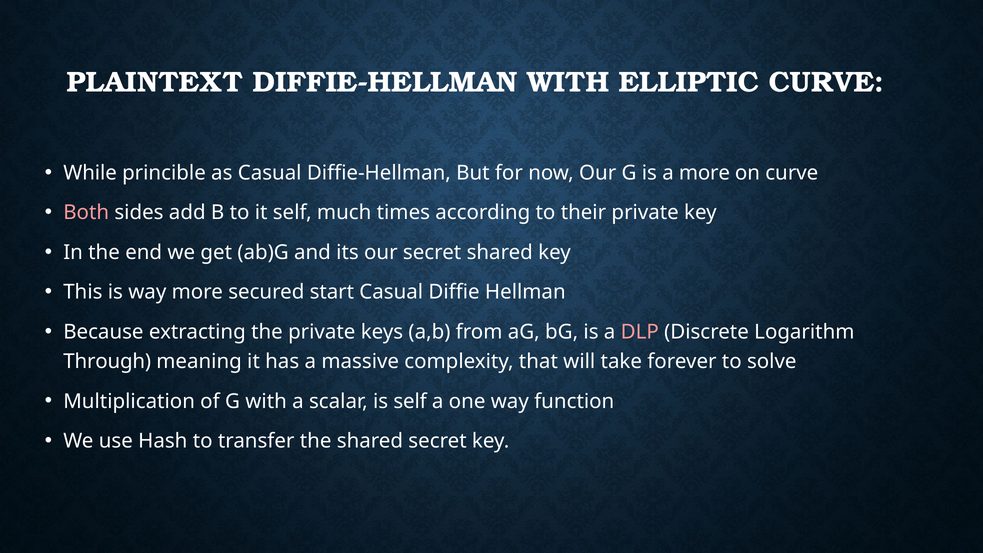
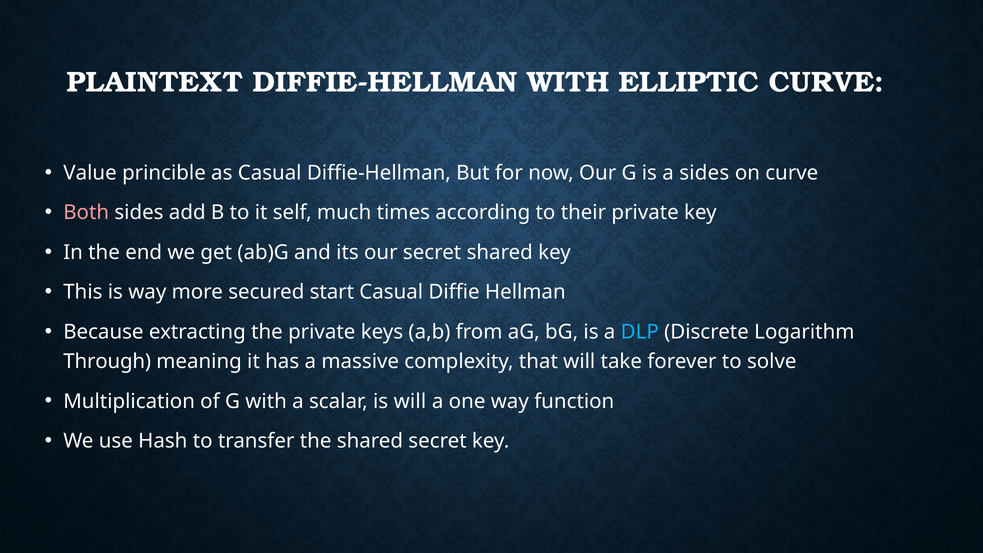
While: While -> Value
a more: more -> sides
DLP colour: pink -> light blue
is self: self -> will
